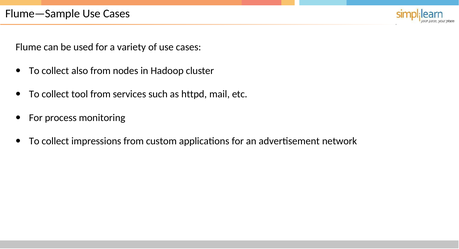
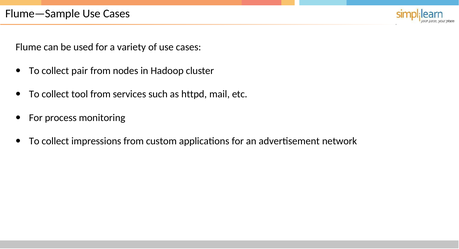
also: also -> pair
